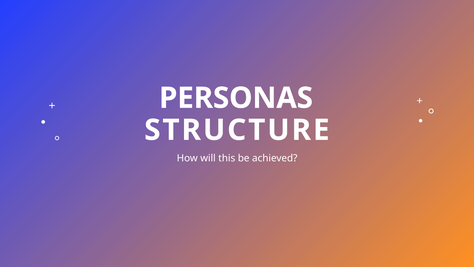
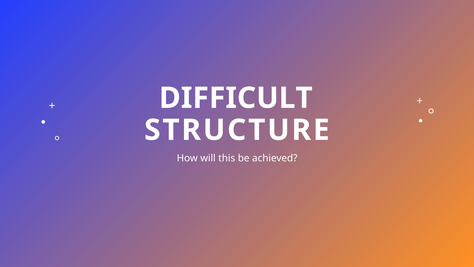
PERSONAS: PERSONAS -> DIFFICULT
